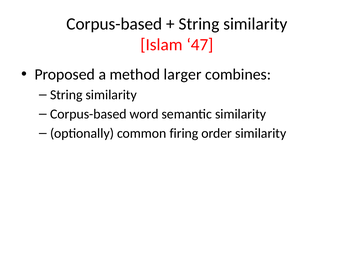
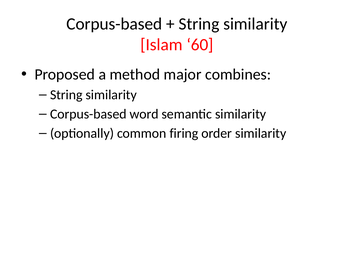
47: 47 -> 60
larger: larger -> major
